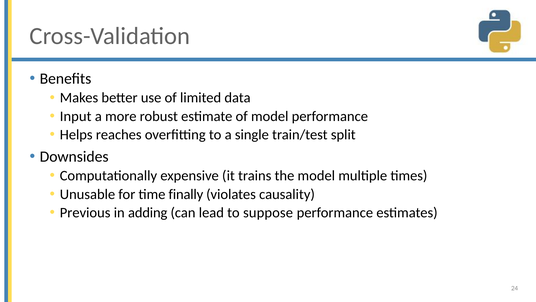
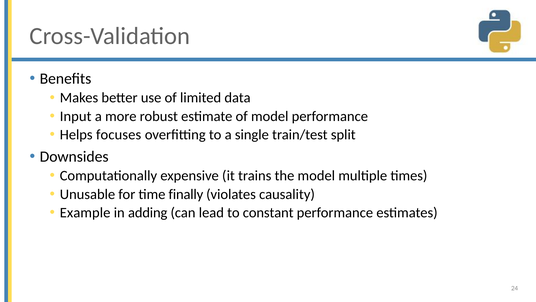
reaches: reaches -> focuses
Previous: Previous -> Example
suppose: suppose -> constant
